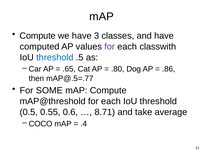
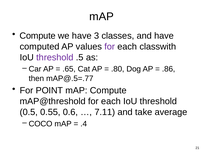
threshold at (55, 57) colour: blue -> purple
SOME: SOME -> POINT
8.71: 8.71 -> 7.11
